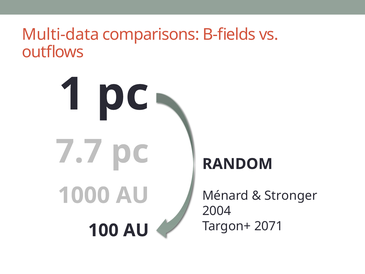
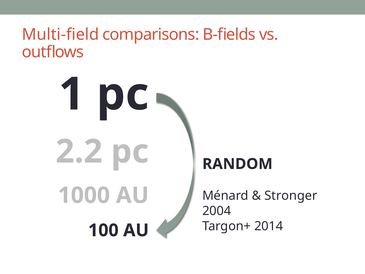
Multi-data: Multi-data -> Multi-field
7.7: 7.7 -> 2.2
2071: 2071 -> 2014
